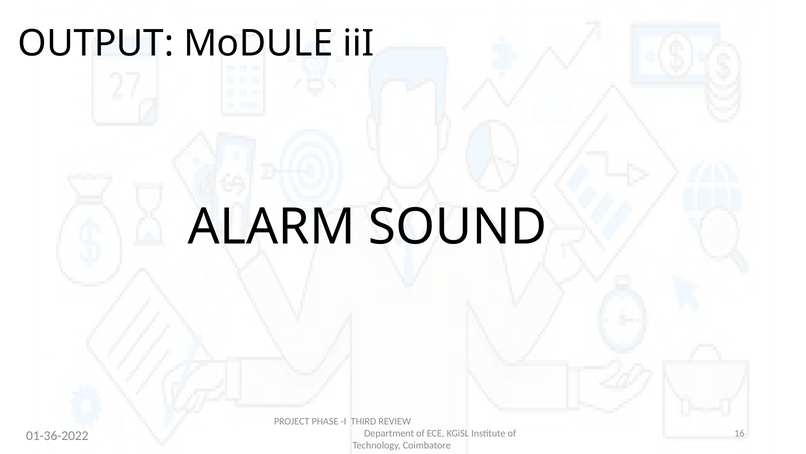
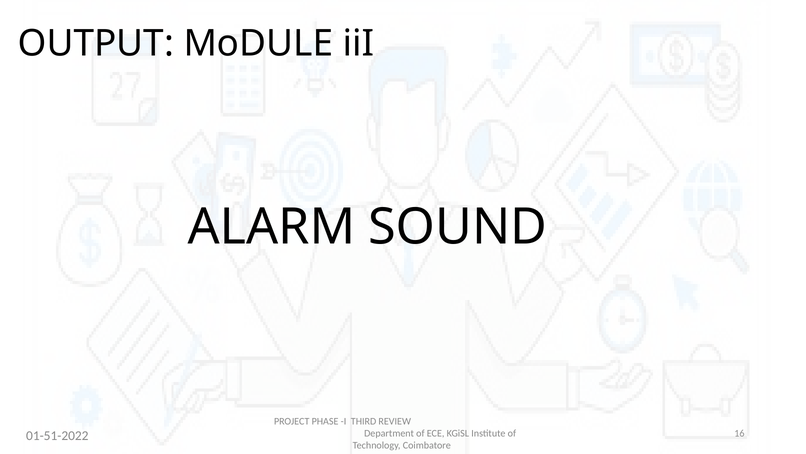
01-36-2022: 01-36-2022 -> 01-51-2022
